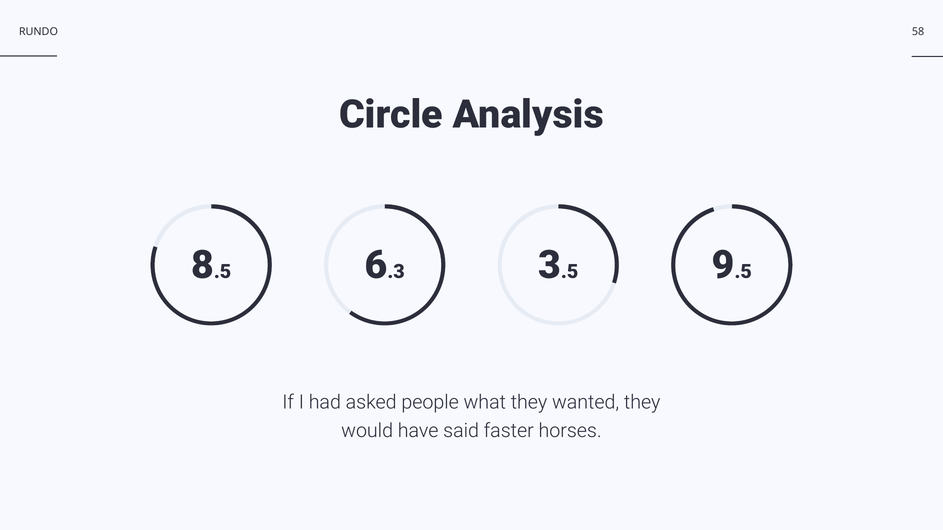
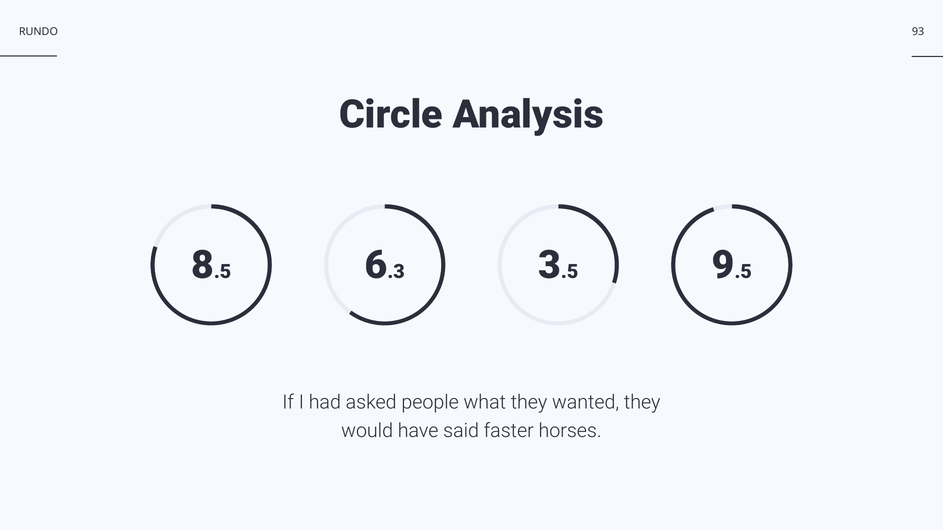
58: 58 -> 93
